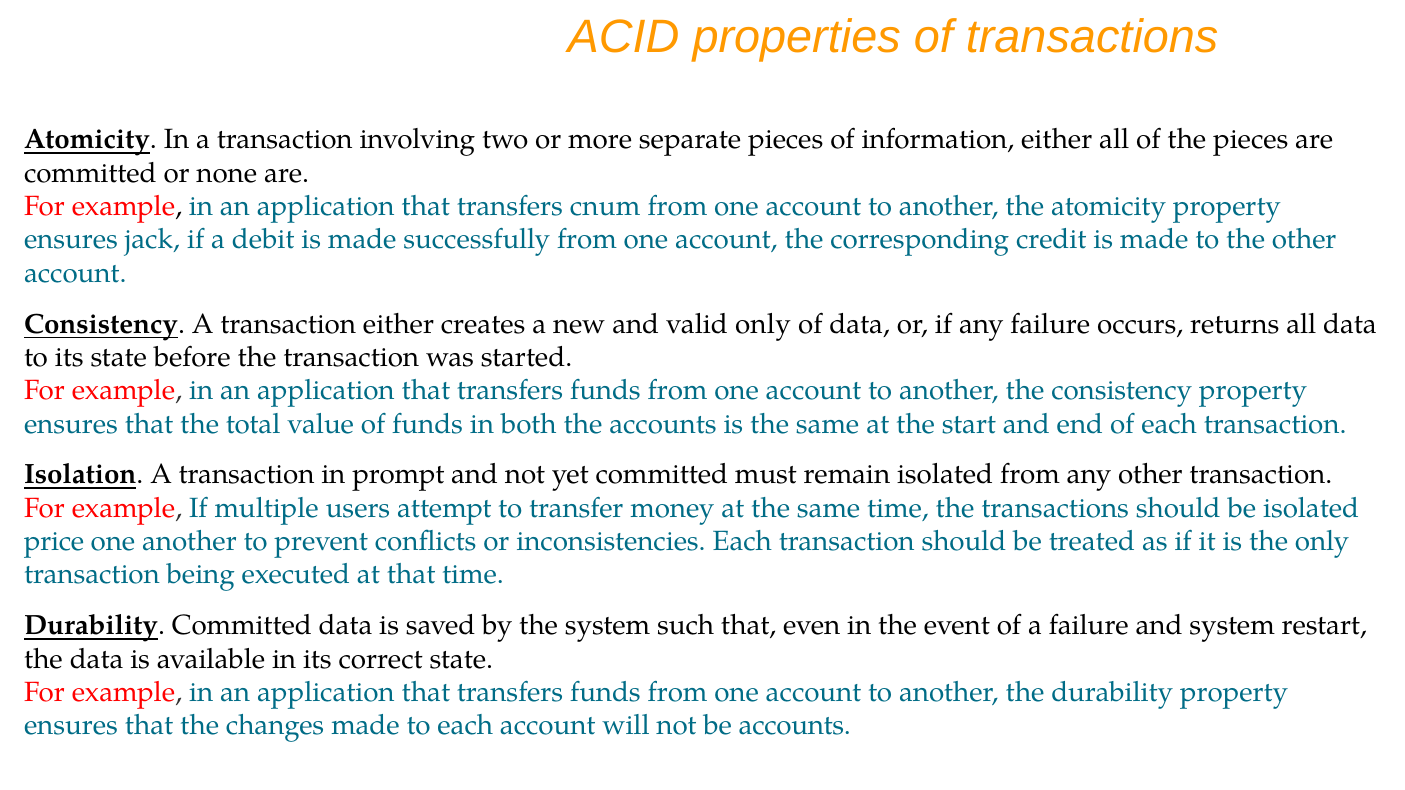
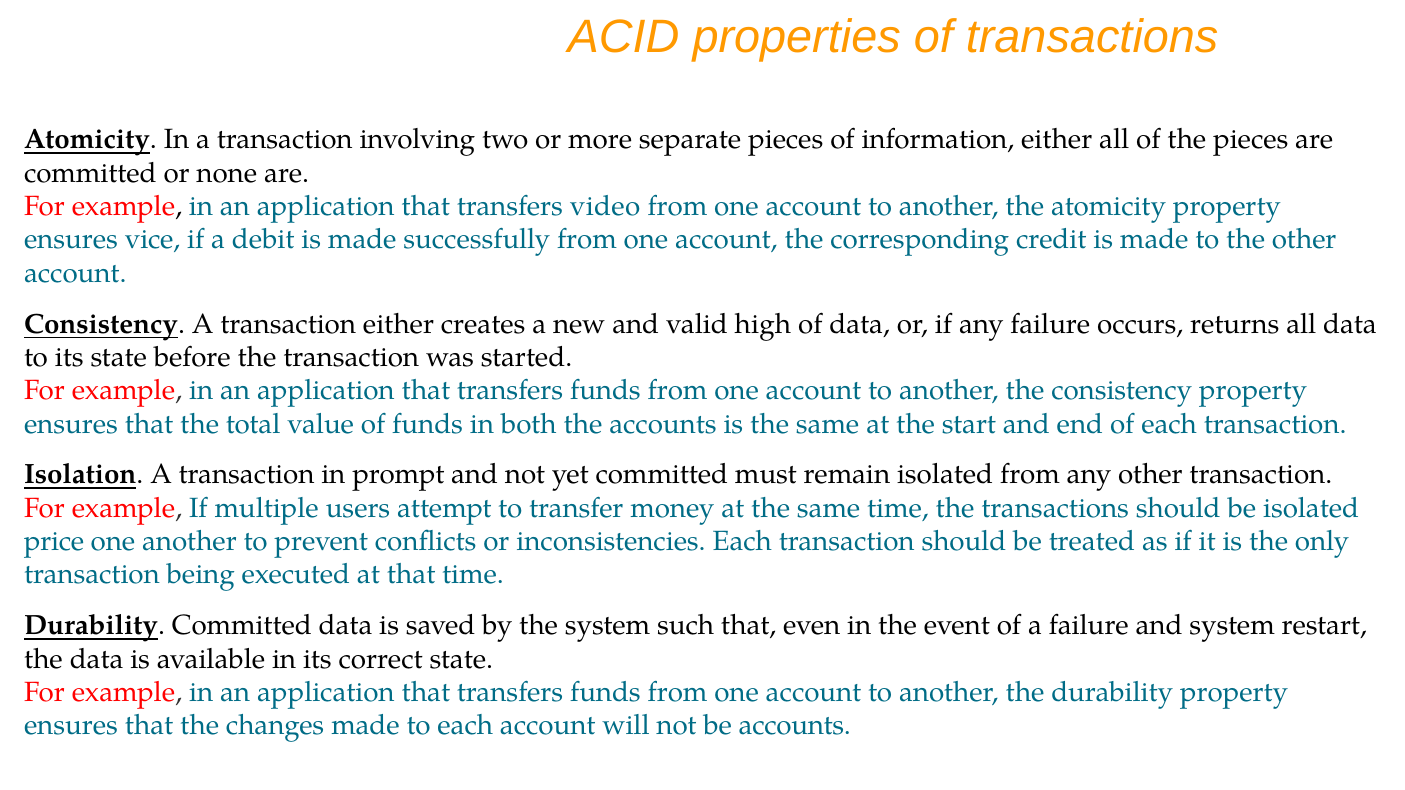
cnum: cnum -> video
jack: jack -> vice
valid only: only -> high
